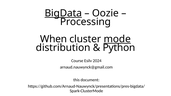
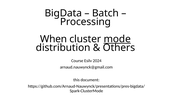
BigData underline: present -> none
Oozie: Oozie -> Batch
Python: Python -> Others
